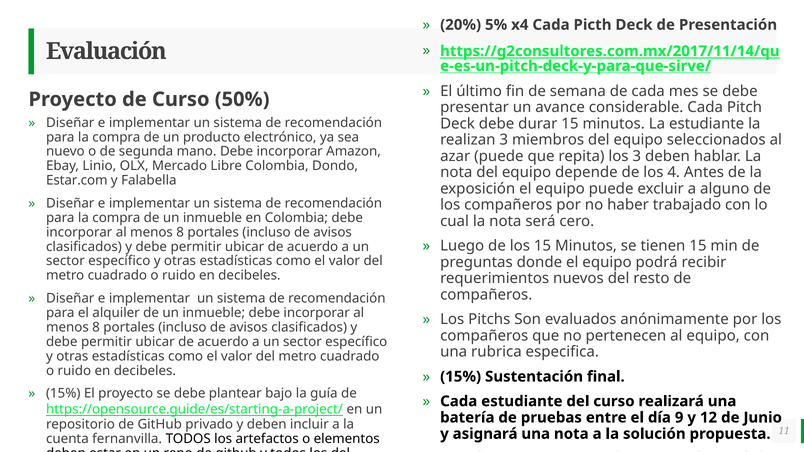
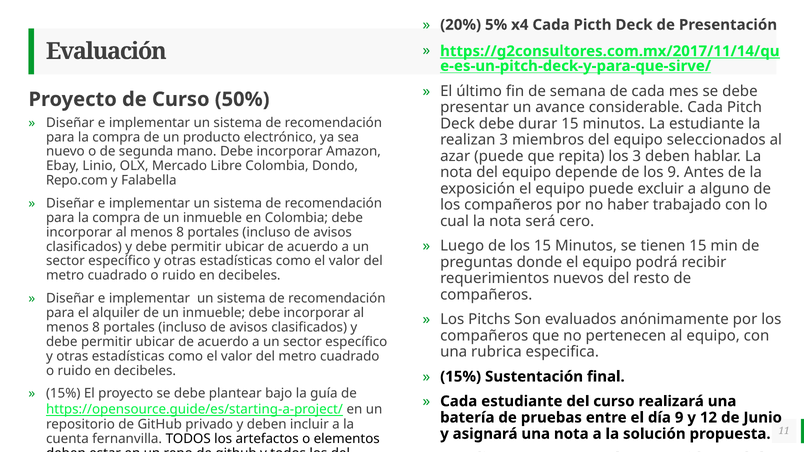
los 4: 4 -> 9
Estar.com: Estar.com -> Repo.com
